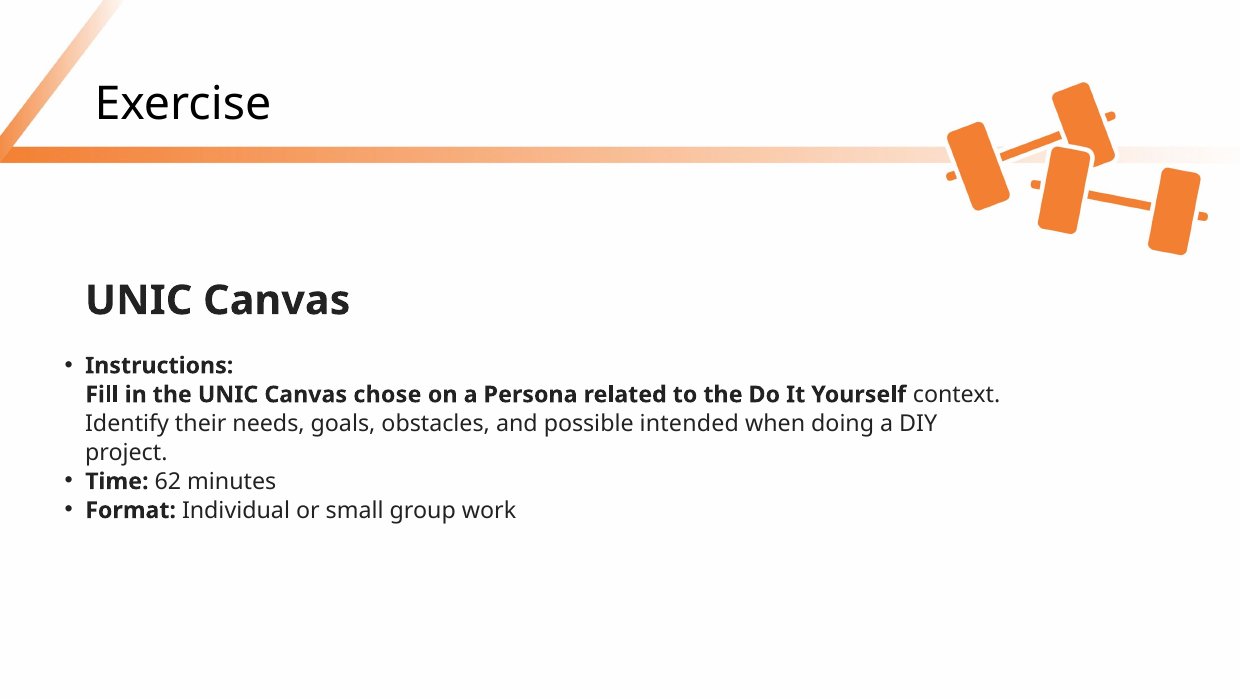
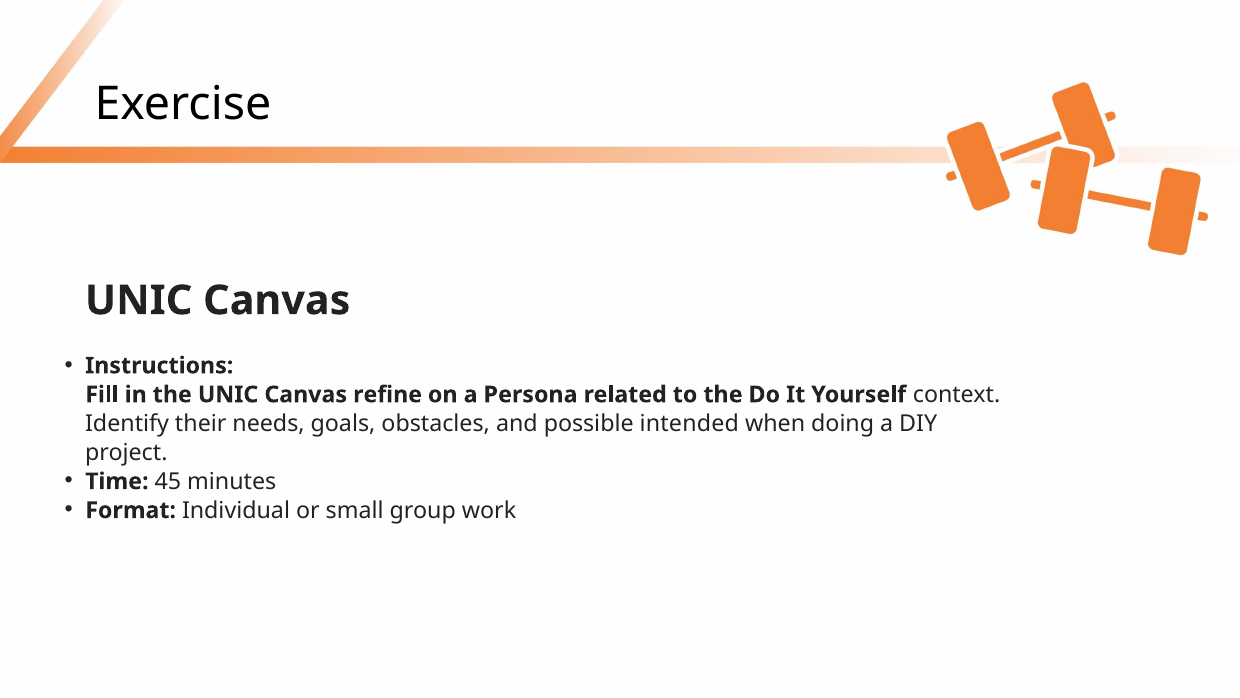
chose: chose -> refine
62: 62 -> 45
